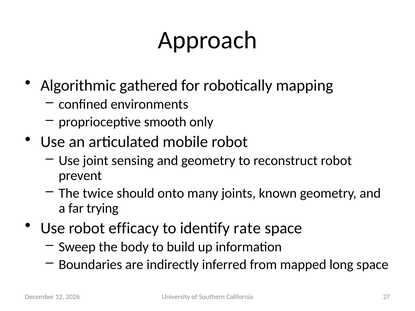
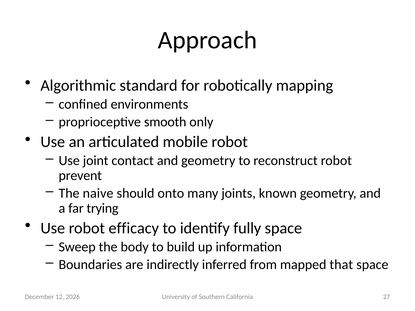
gathered: gathered -> standard
sensing: sensing -> contact
twice: twice -> naive
rate: rate -> fully
long: long -> that
